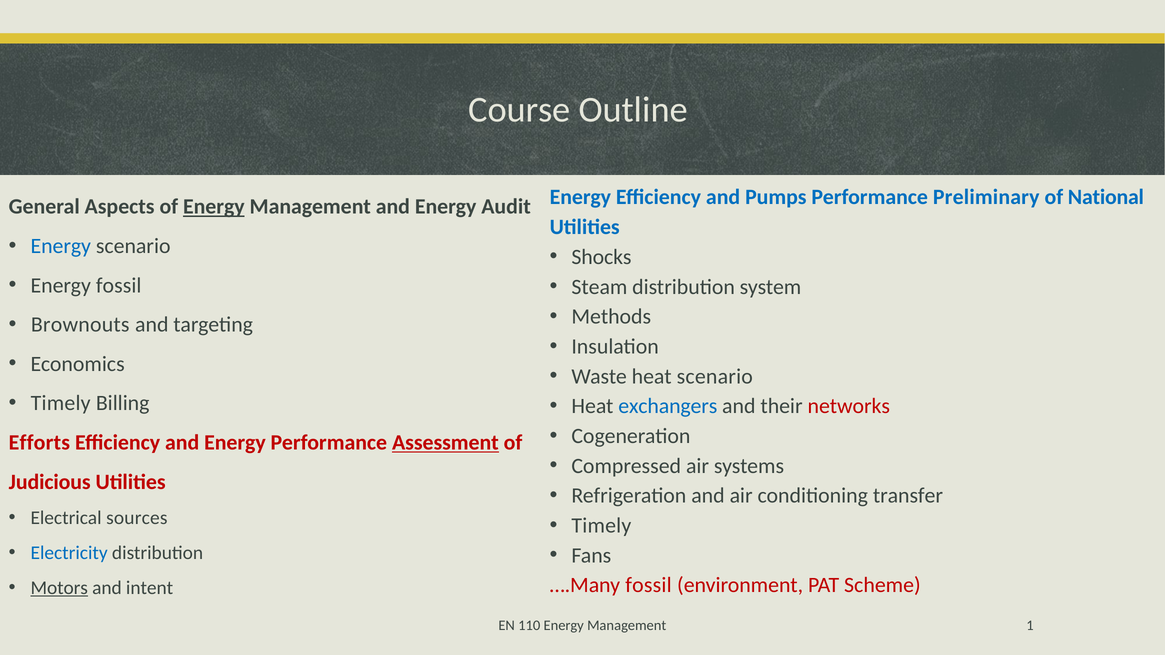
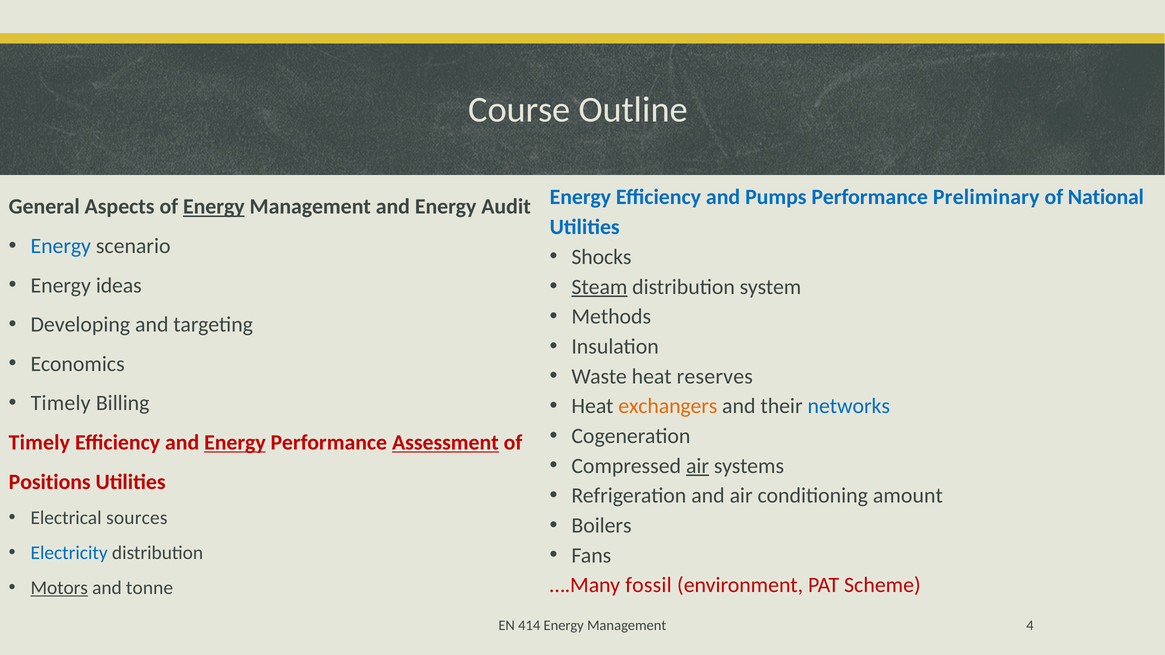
Energy fossil: fossil -> ideas
Steam underline: none -> present
Brownouts: Brownouts -> Developing
heat scenario: scenario -> reserves
exchangers colour: blue -> orange
networks colour: red -> blue
Efforts at (39, 443): Efforts -> Timely
Energy at (235, 443) underline: none -> present
air at (698, 466) underline: none -> present
Judicious: Judicious -> Positions
transfer: transfer -> amount
Timely at (601, 526): Timely -> Boilers
intent: intent -> tonne
110: 110 -> 414
1: 1 -> 4
